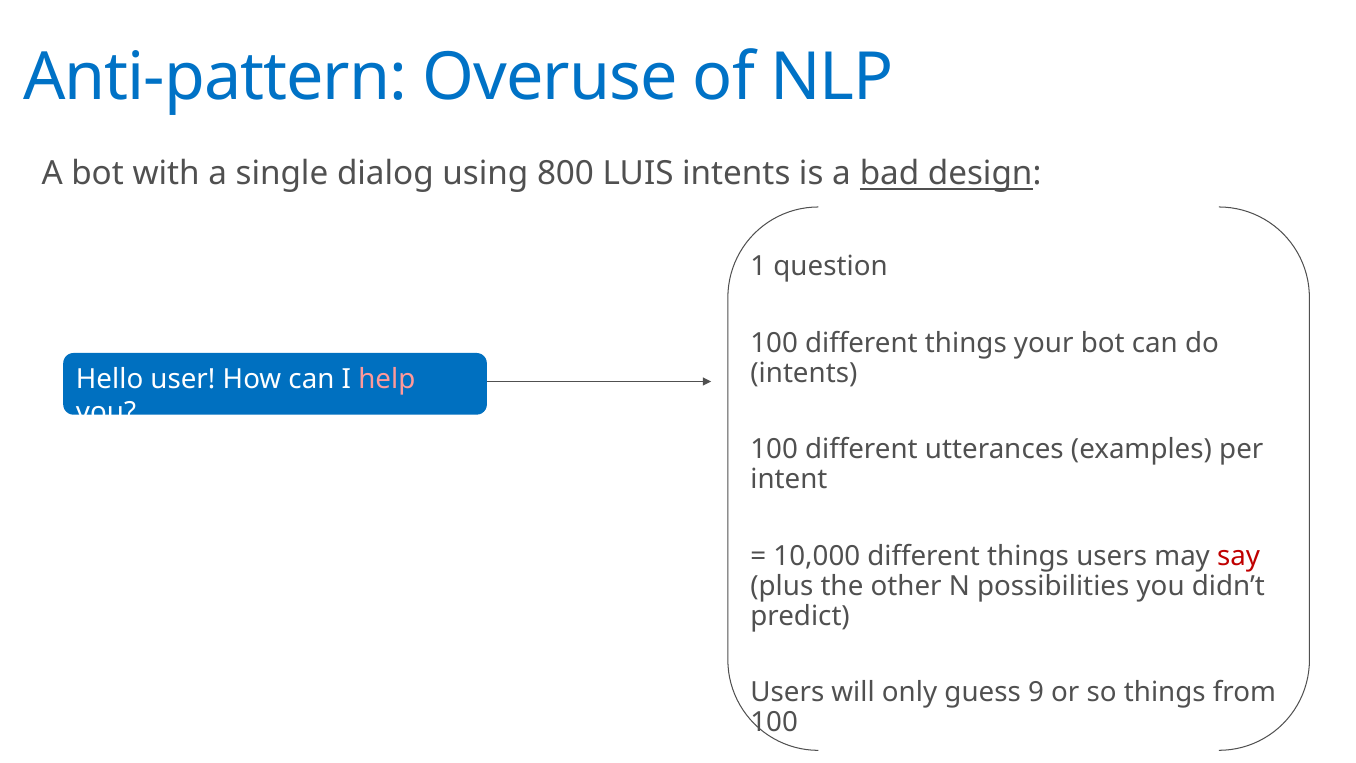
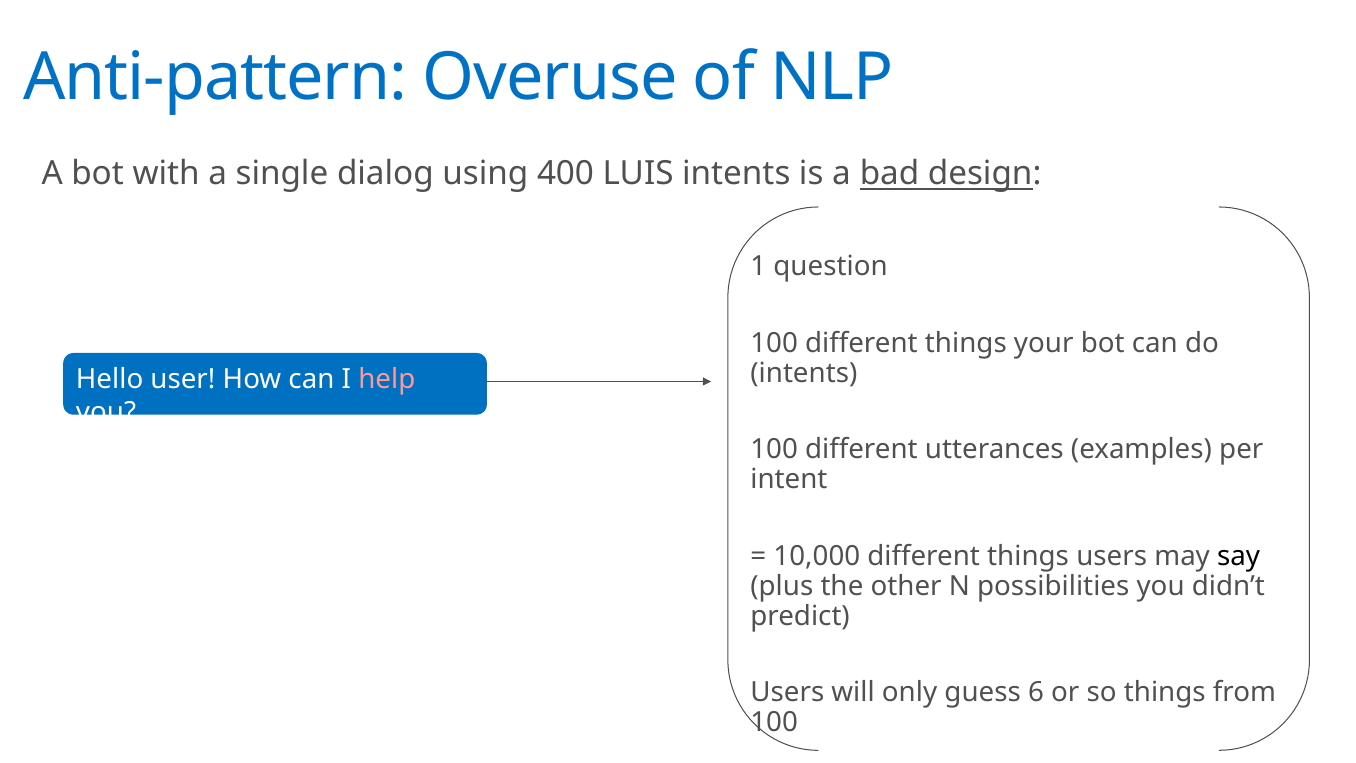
800: 800 -> 400
say colour: red -> black
9: 9 -> 6
